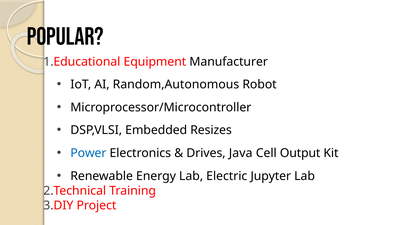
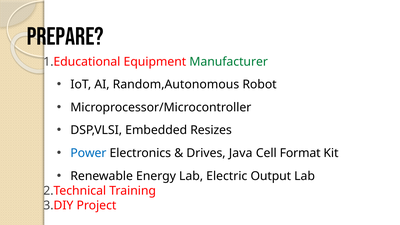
Popular: Popular -> Prepare
Manufacturer colour: black -> green
Output: Output -> Format
Jupyter: Jupyter -> Output
